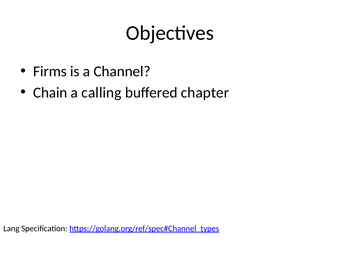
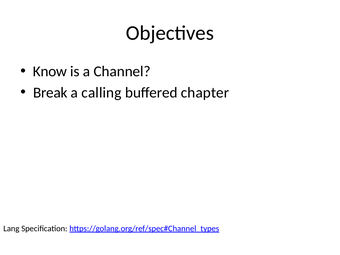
Firms: Firms -> Know
Chain: Chain -> Break
